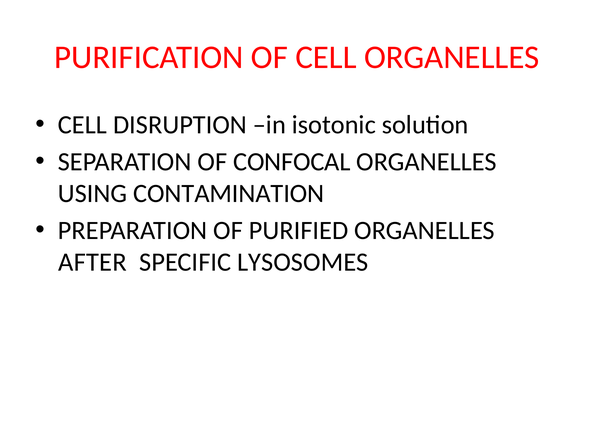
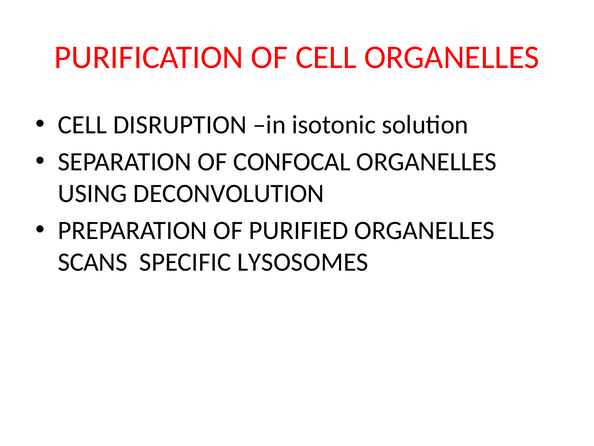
CONTAMINATION: CONTAMINATION -> DECONVOLUTION
AFTER: AFTER -> SCANS
